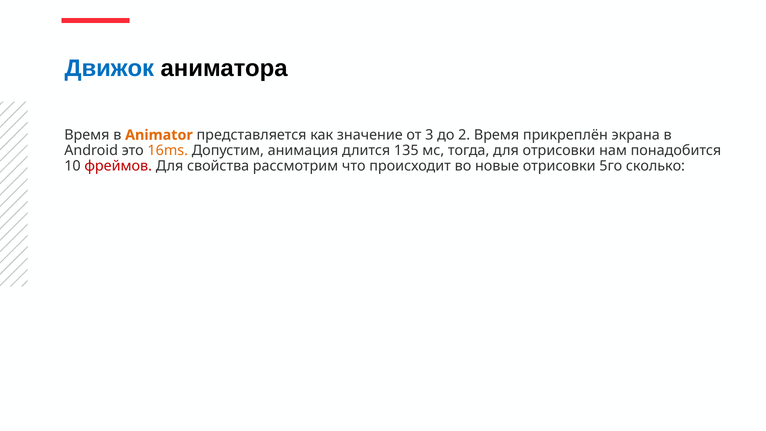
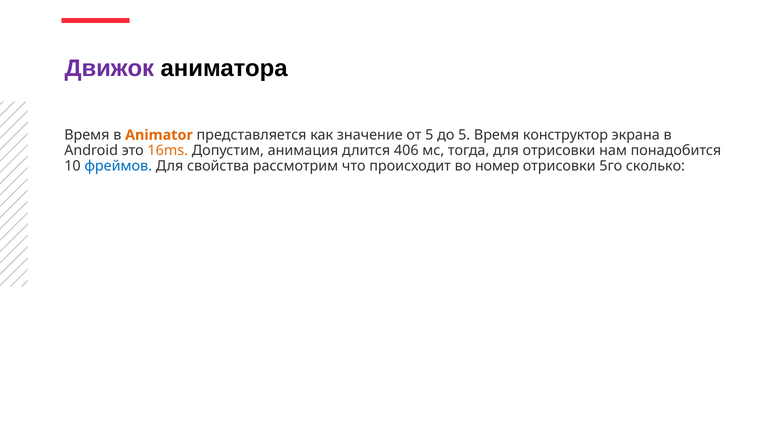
Движок colour: blue -> purple
от 3: 3 -> 5
до 2: 2 -> 5
прикреплён: прикреплён -> конструктор
135: 135 -> 406
фреймов colour: red -> blue
новые: новые -> номер
